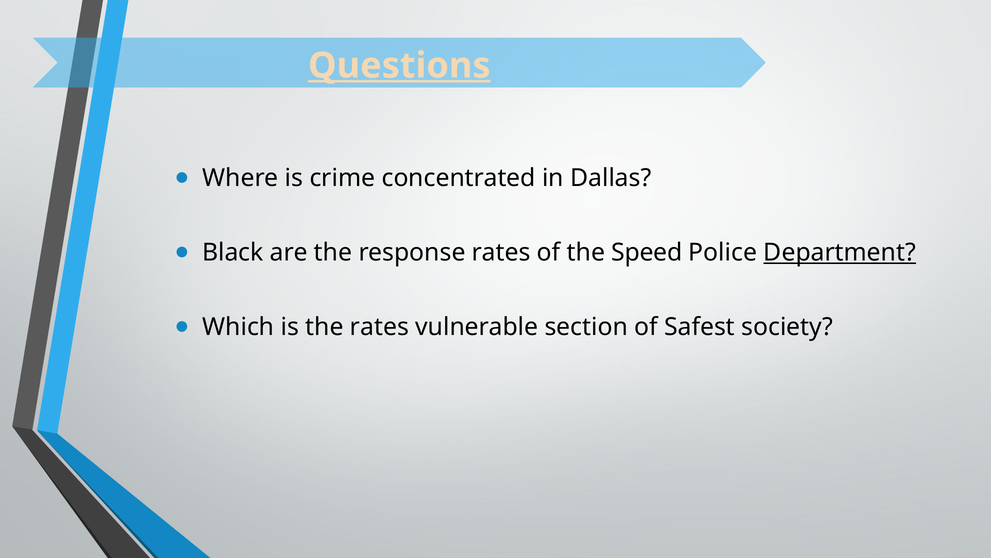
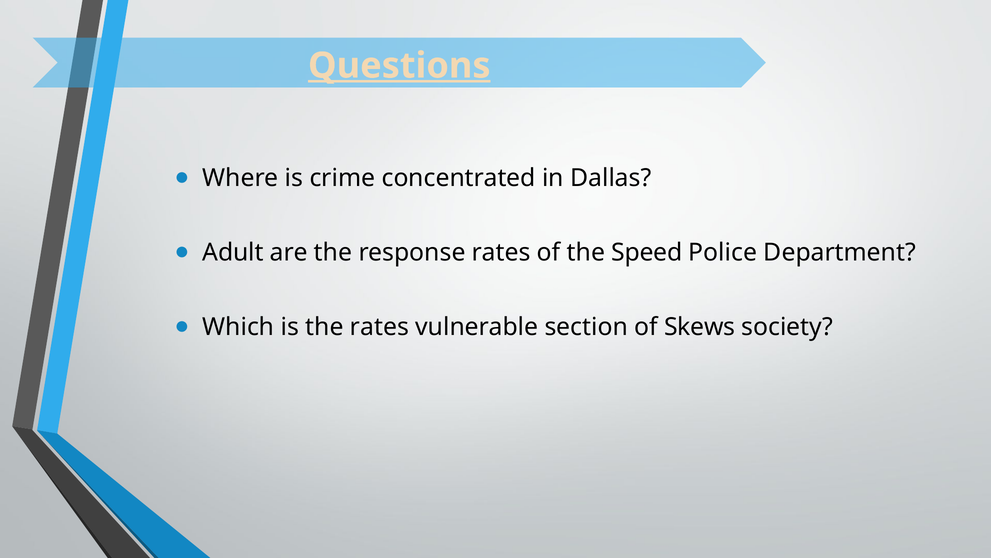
Black: Black -> Adult
Department underline: present -> none
Safest: Safest -> Skews
